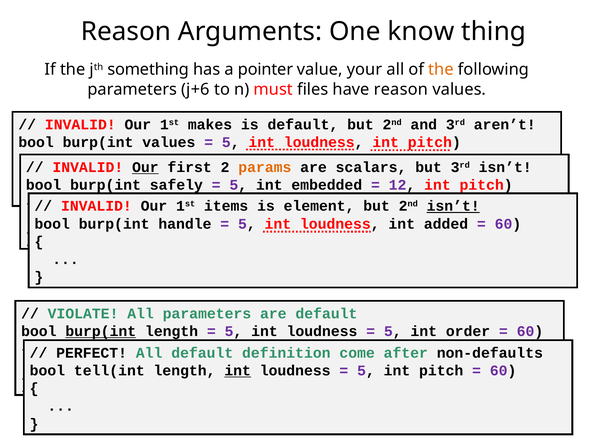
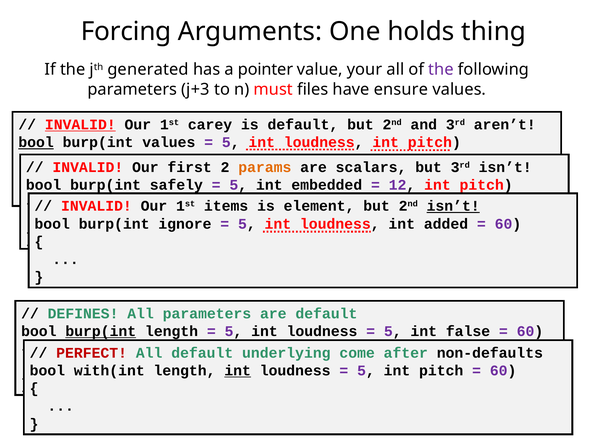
Reason at (126, 31): Reason -> Forcing
know: know -> holds
something: something -> generated
the at (441, 69) colour: orange -> purple
j+6: j+6 -> j+3
have reason: reason -> ensure
INVALID at (80, 125) underline: none -> present
makes: makes -> carey
bool at (36, 142) underline: none -> present
Our at (145, 167) underline: present -> none
handle: handle -> ignore
VIOLATE: VIOLATE -> DEFINES
order: order -> false
PERFECT colour: black -> red
definition: definition -> underlying
tell(int: tell(int -> with(int
